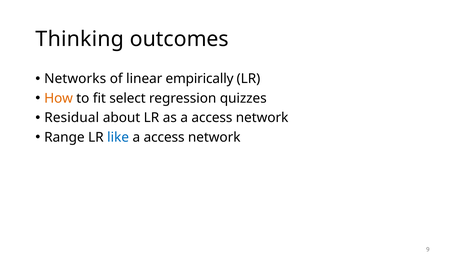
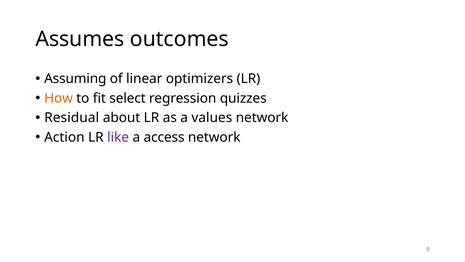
Thinking: Thinking -> Assumes
Networks: Networks -> Assuming
empirically: empirically -> optimizers
as a access: access -> values
Range: Range -> Action
like colour: blue -> purple
